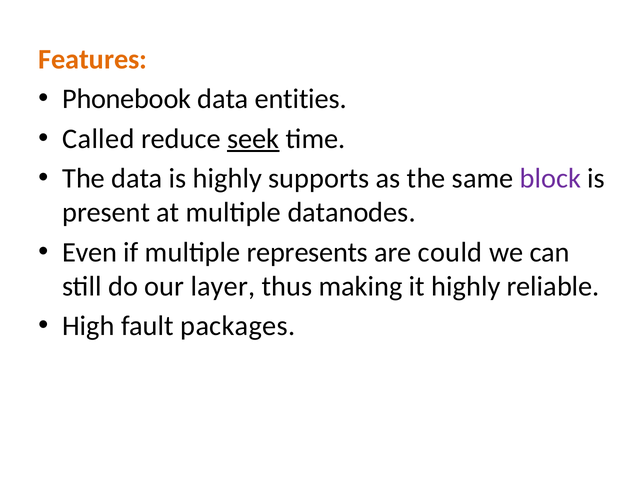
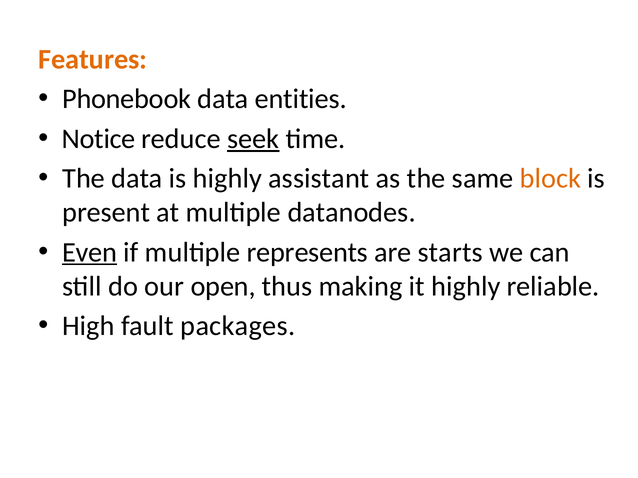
Called: Called -> Notice
supports: supports -> assistant
block colour: purple -> orange
Even underline: none -> present
could: could -> starts
layer: layer -> open
